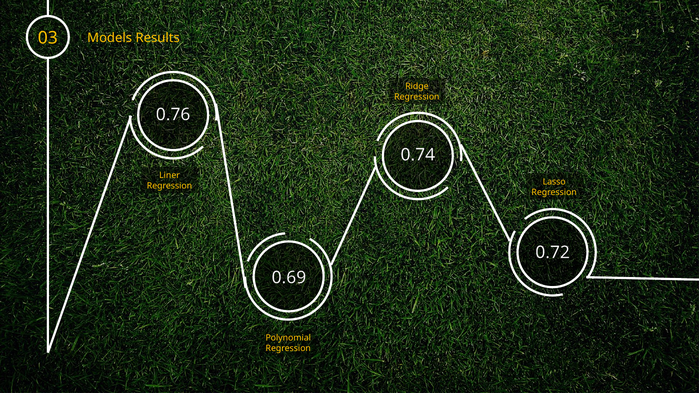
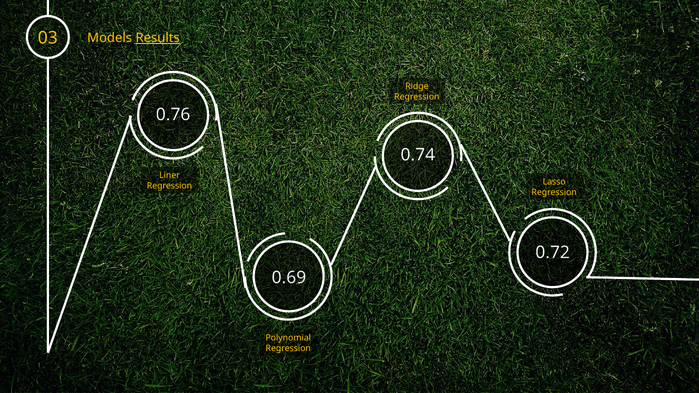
Results underline: none -> present
